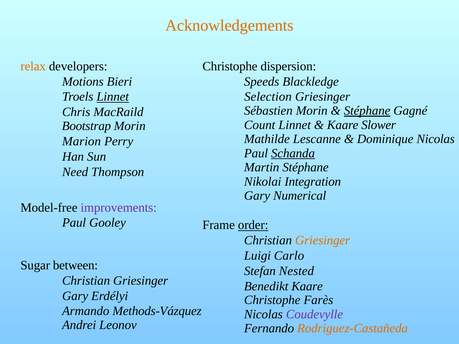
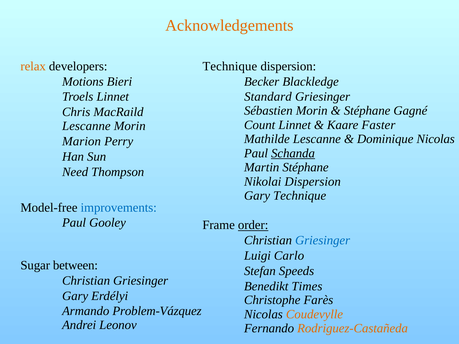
Christophe at (230, 66): Christophe -> Technique
Speeds: Speeds -> Becker
Linnet at (113, 97) underline: present -> none
Selection: Selection -> Standard
Stéphane at (367, 111) underline: present -> none
Slower: Slower -> Faster
Bootstrap at (86, 126): Bootstrap -> Lescanne
Nikolai Integration: Integration -> Dispersion
Gary Numerical: Numerical -> Technique
improvements colour: purple -> blue
Griesinger at (323, 241) colour: orange -> blue
Nested: Nested -> Speeds
Benedikt Kaare: Kaare -> Times
Methods-Vázquez: Methods-Vázquez -> Problem-Vázquez
Coudevylle colour: purple -> orange
